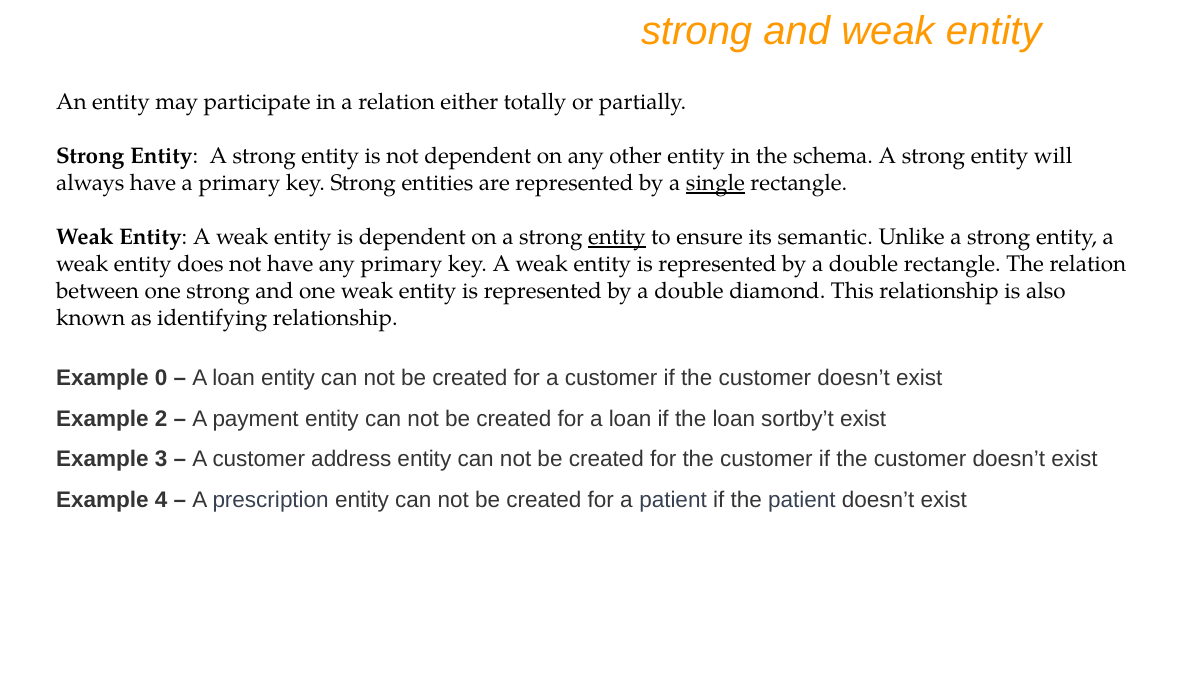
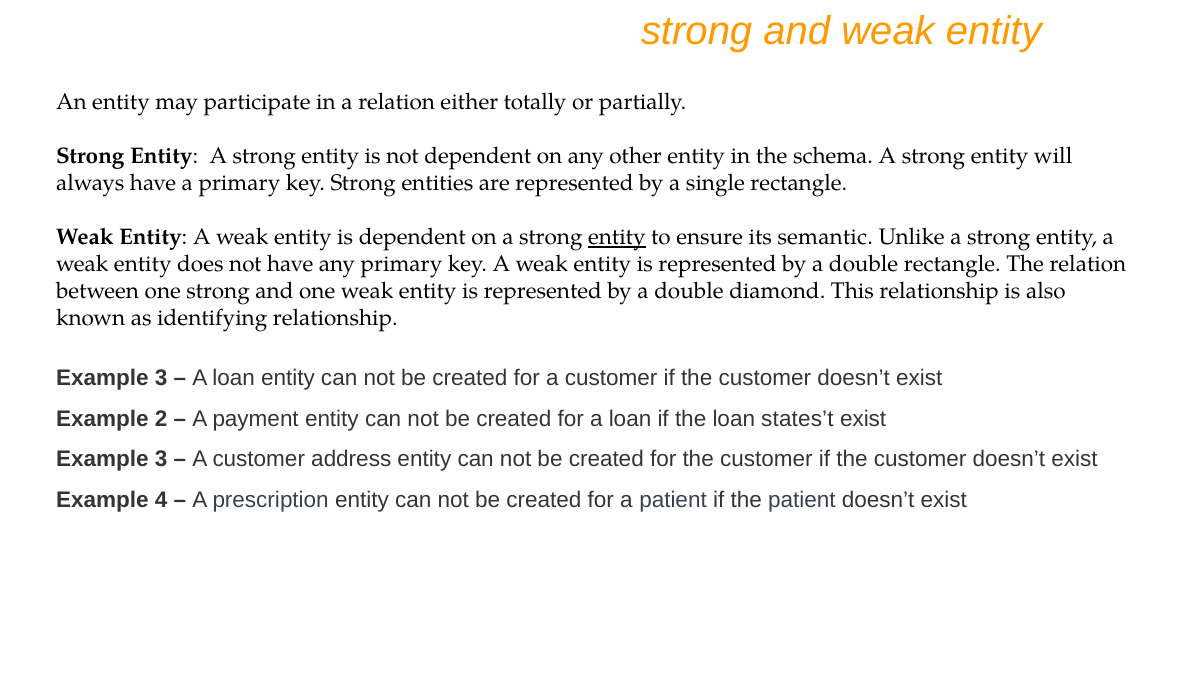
single underline: present -> none
0 at (161, 378): 0 -> 3
sortby’t: sortby’t -> states’t
